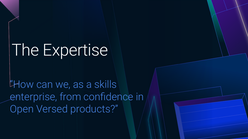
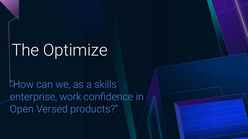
Expertise: Expertise -> Optimize
from: from -> work
